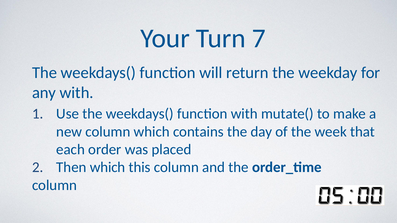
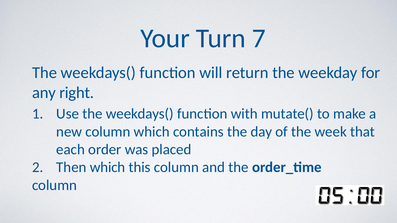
any with: with -> right
